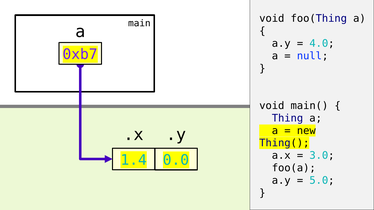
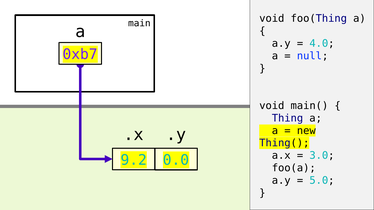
1.4: 1.4 -> 9.2
